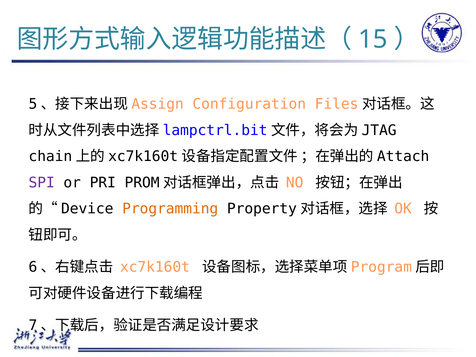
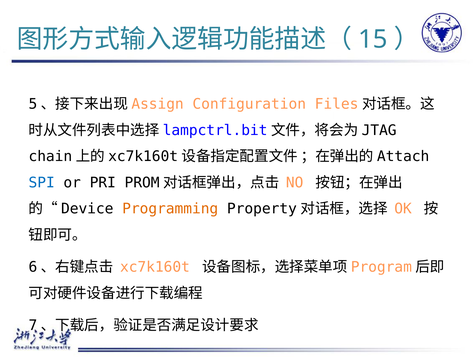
SPI colour: purple -> blue
